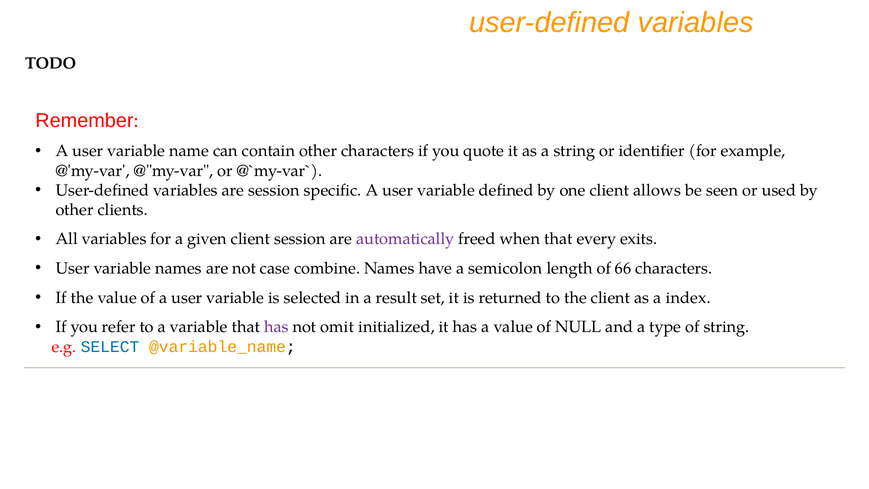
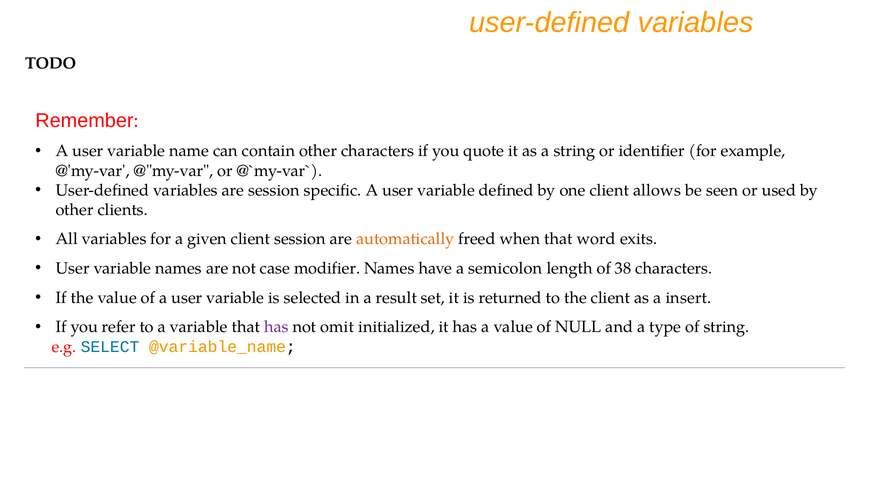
automatically colour: purple -> orange
every: every -> word
combine: combine -> modifier
66: 66 -> 38
index: index -> insert
